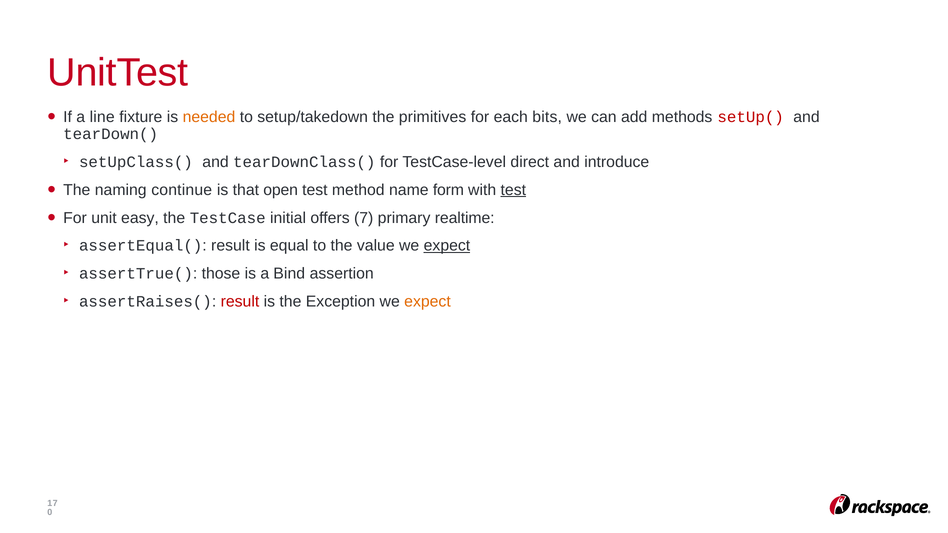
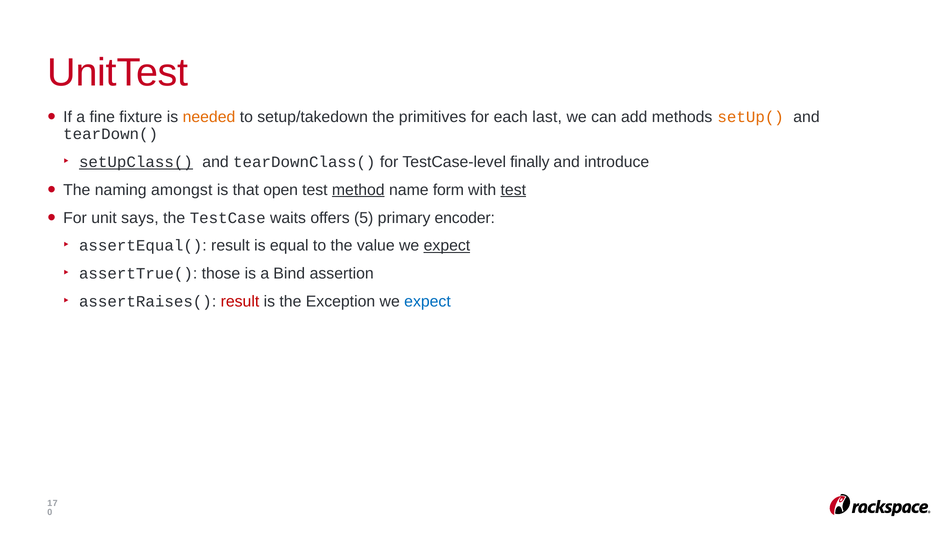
line: line -> fine
bits: bits -> last
setUp( colour: red -> orange
setUpClass( underline: none -> present
direct: direct -> finally
continue: continue -> amongst
method underline: none -> present
easy: easy -> says
initial: initial -> waits
7: 7 -> 5
realtime: realtime -> encoder
expect at (427, 302) colour: orange -> blue
